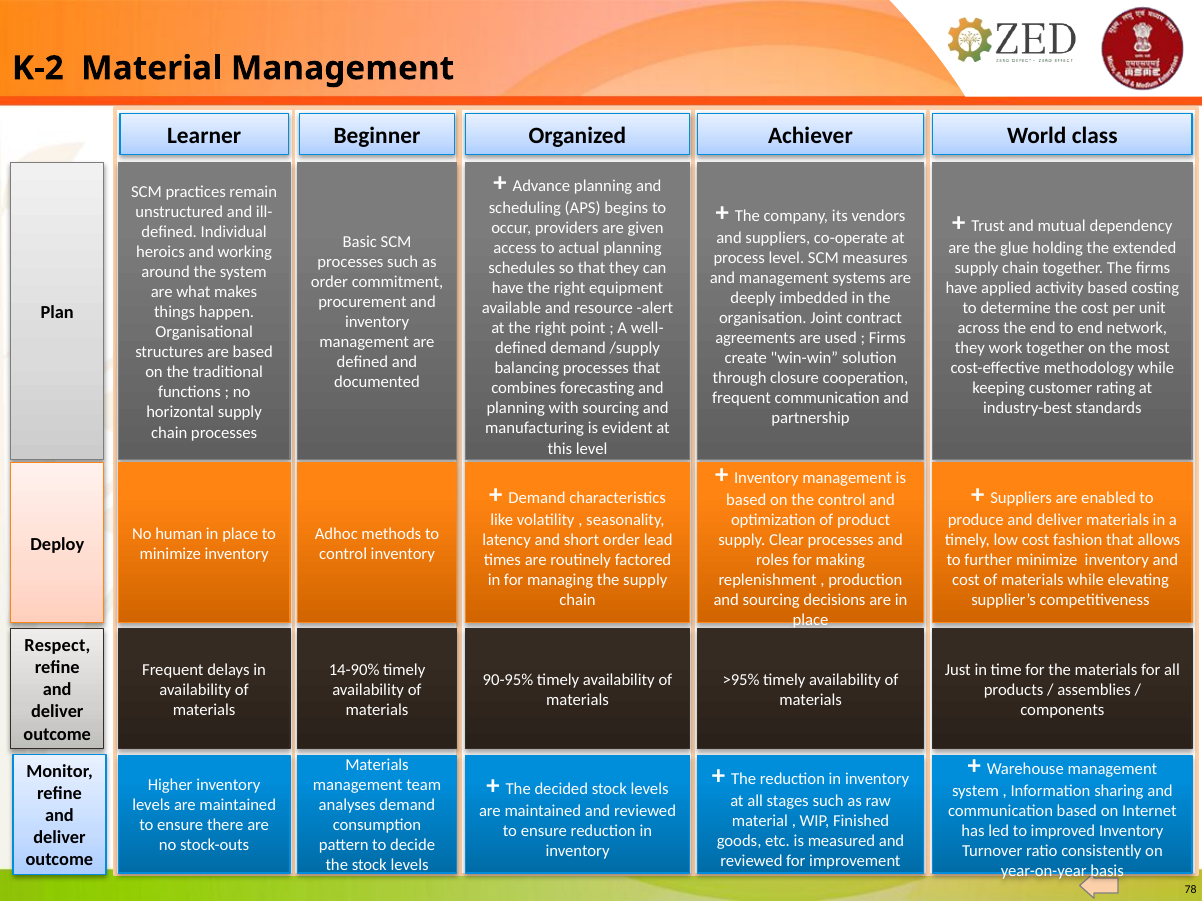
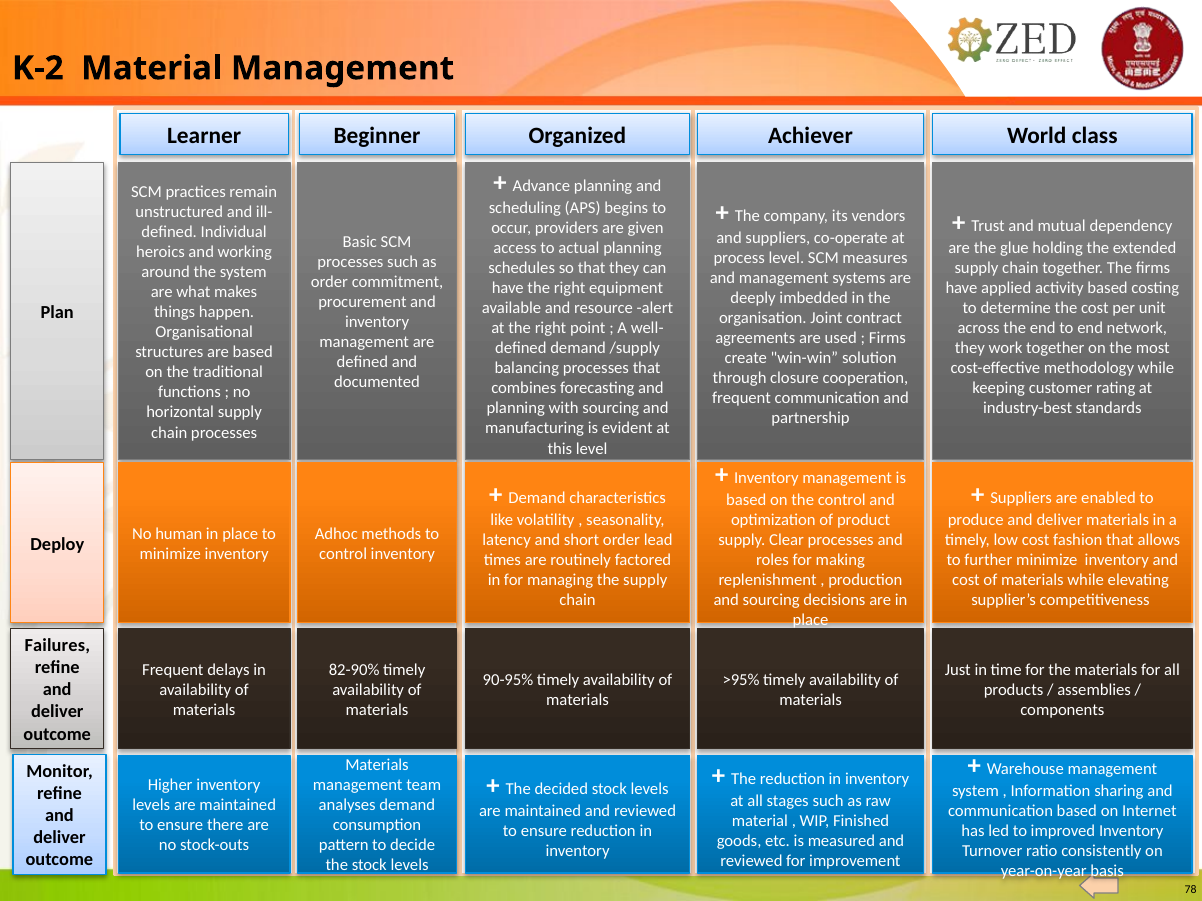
Respect: Respect -> Failures
14-90%: 14-90% -> 82-90%
